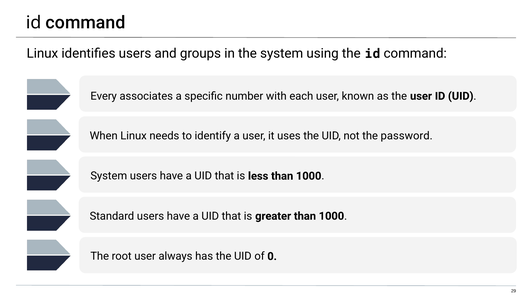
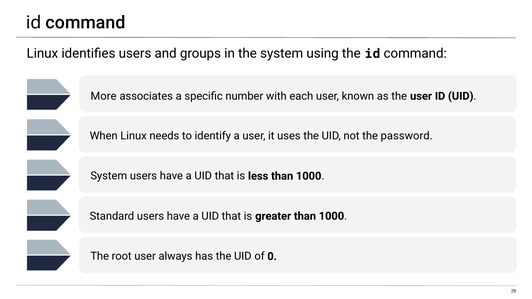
Every: Every -> More
